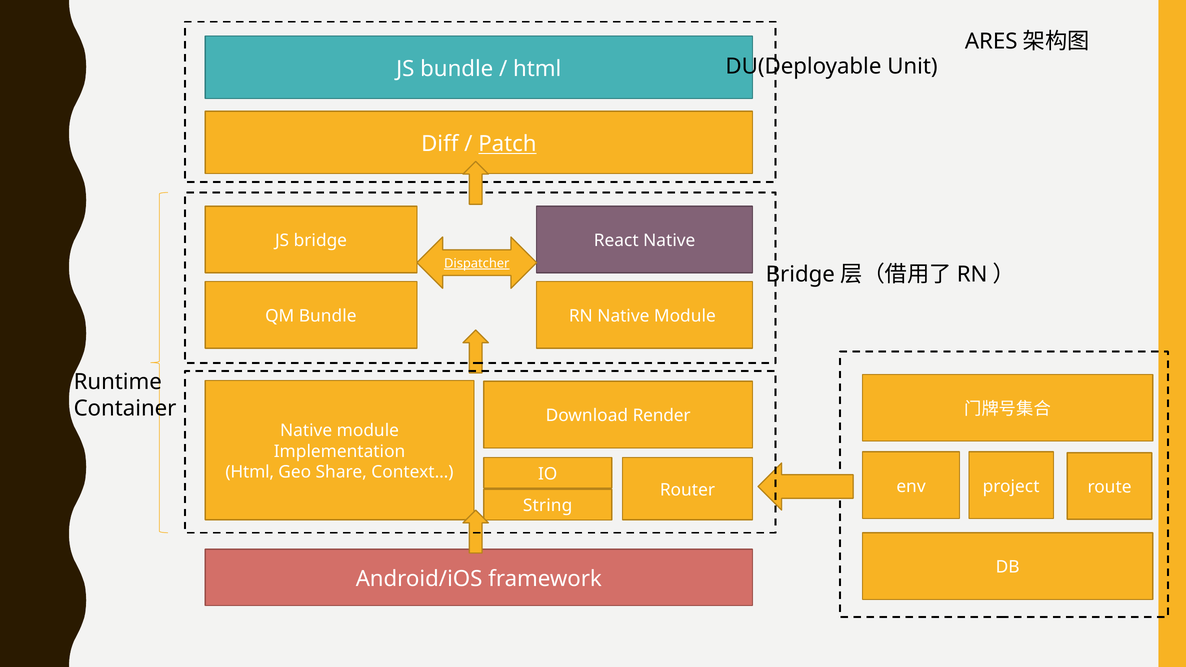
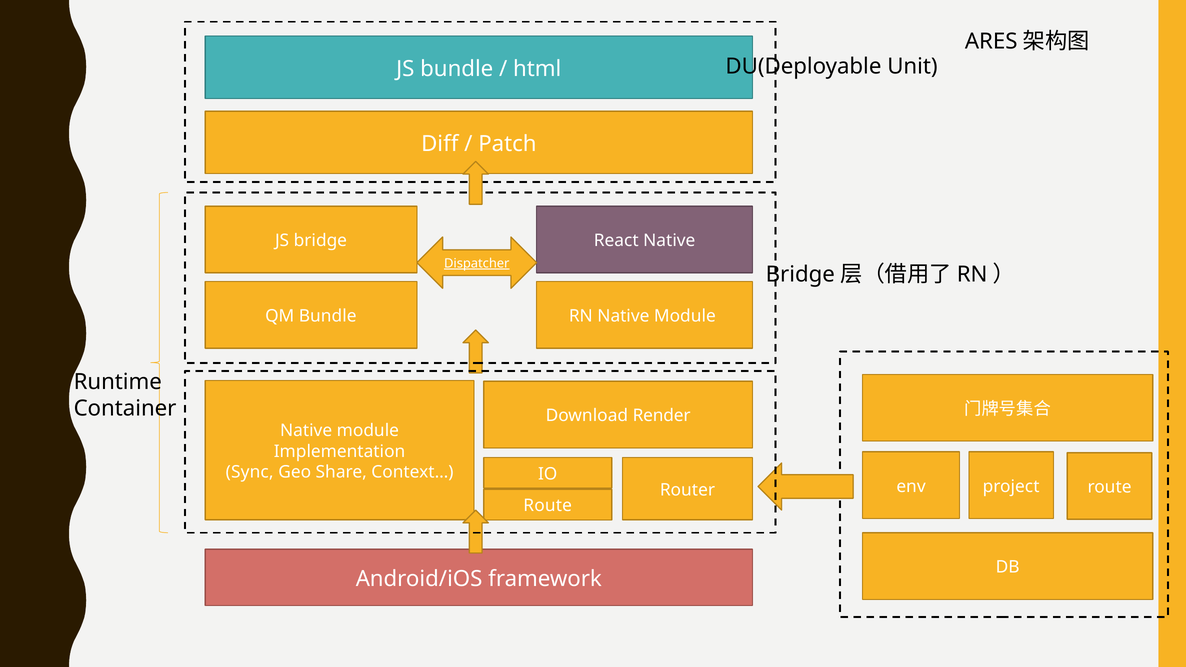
Patch underline: present -> none
Html at (250, 472): Html -> Sync
String at (548, 506): String -> Route
